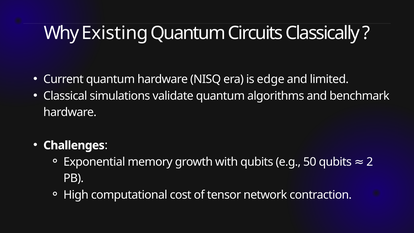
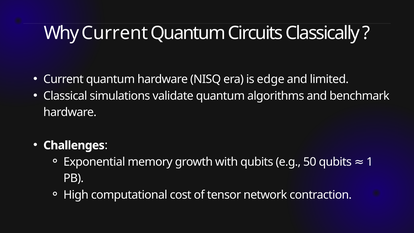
Why Existing: Existing -> Current
2: 2 -> 1
